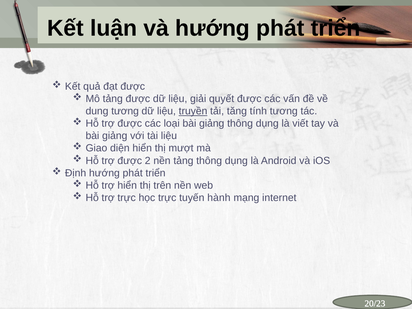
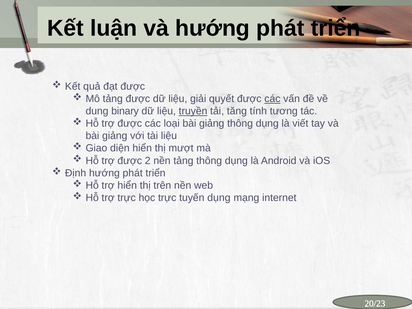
các at (272, 99) underline: none -> present
dung tương: tương -> binary
tuyến hành: hành -> dụng
